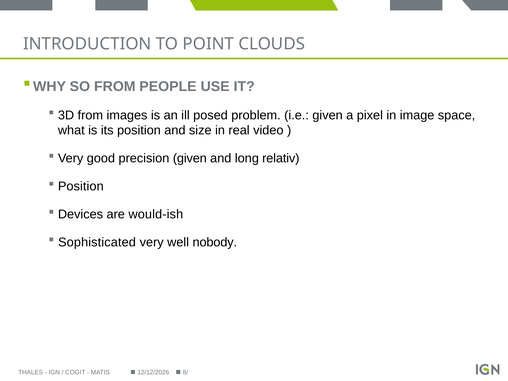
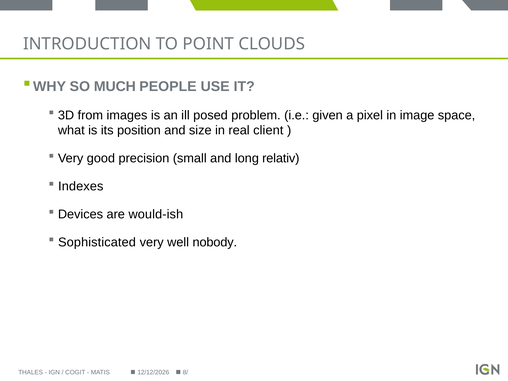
SO FROM: FROM -> MUCH
video: video -> client
precision given: given -> small
Position at (81, 186): Position -> Indexes
